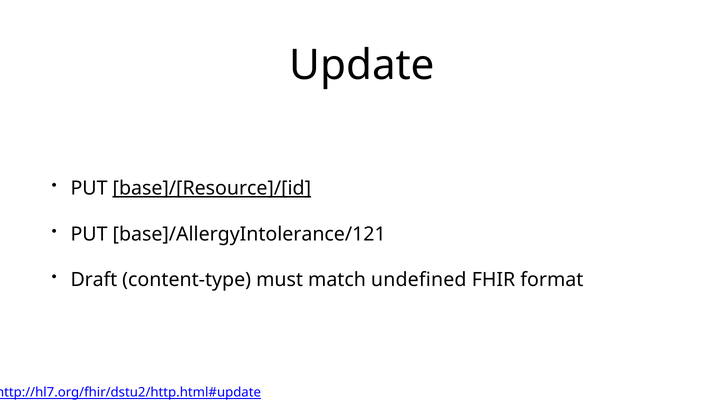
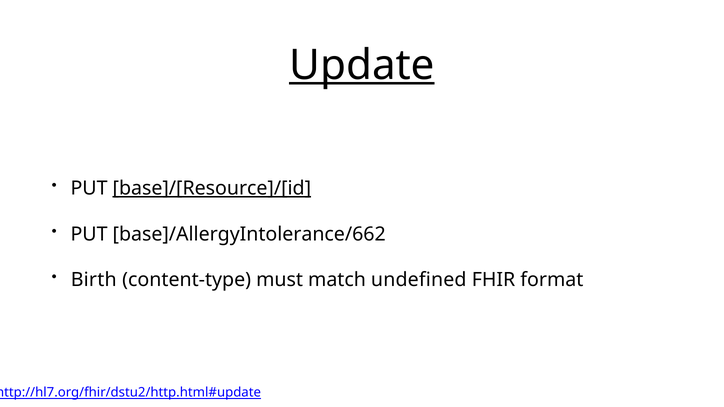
Update underline: none -> present
base]/AllergyIntolerance/121: base]/AllergyIntolerance/121 -> base]/AllergyIntolerance/662
Draft: Draft -> Birth
